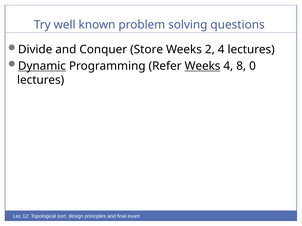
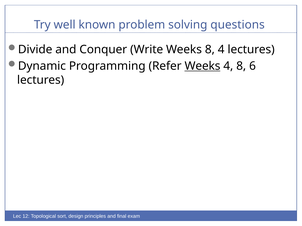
Store: Store -> Write
Weeks 2: 2 -> 8
Dynamic underline: present -> none
0: 0 -> 6
